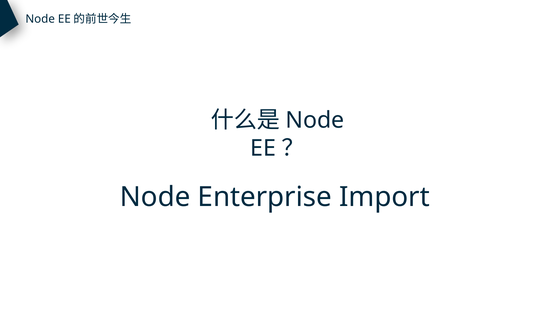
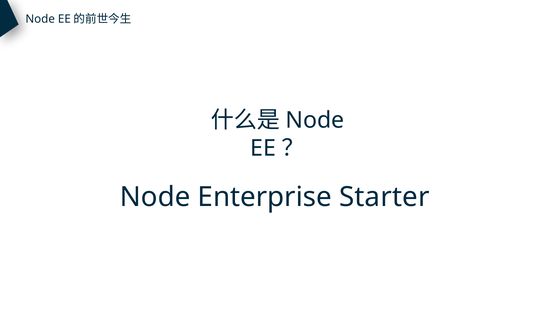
Import: Import -> Starter
